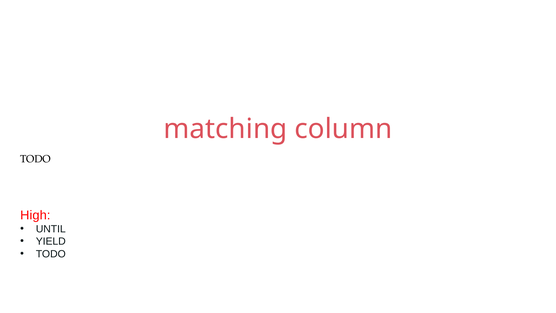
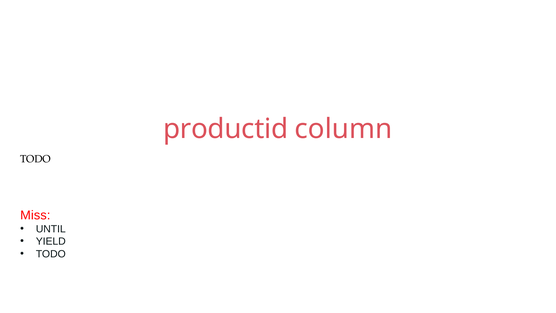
matching: matching -> productid
High: High -> Miss
